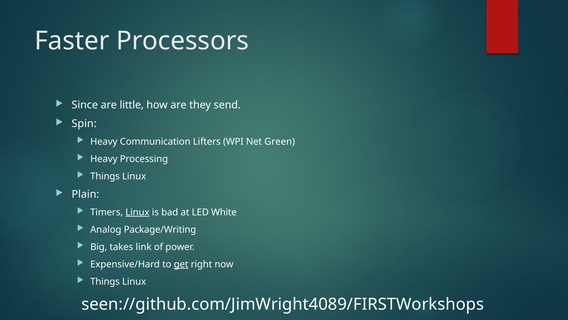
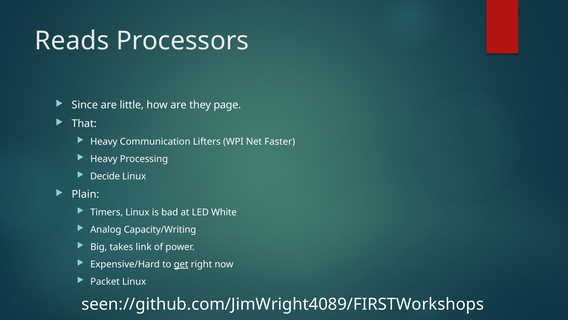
Faster: Faster -> Reads
send: send -> page
Spin: Spin -> That
Green: Green -> Faster
Things at (105, 176): Things -> Decide
Linux at (137, 212) underline: present -> none
Package/Writing: Package/Writing -> Capacity/Writing
Things at (105, 281): Things -> Packet
